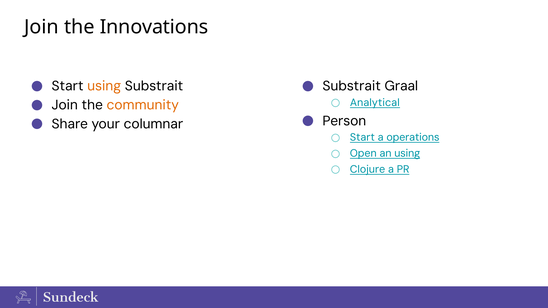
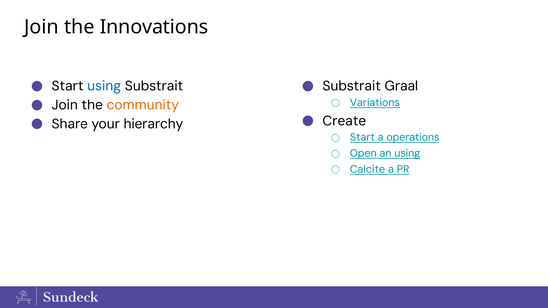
using at (104, 86) colour: orange -> blue
Analytical: Analytical -> Variations
Person: Person -> Create
columnar: columnar -> hierarchy
Clojure: Clojure -> Calcite
